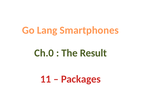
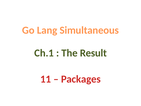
Smartphones: Smartphones -> Simultaneous
Ch.0: Ch.0 -> Ch.1
